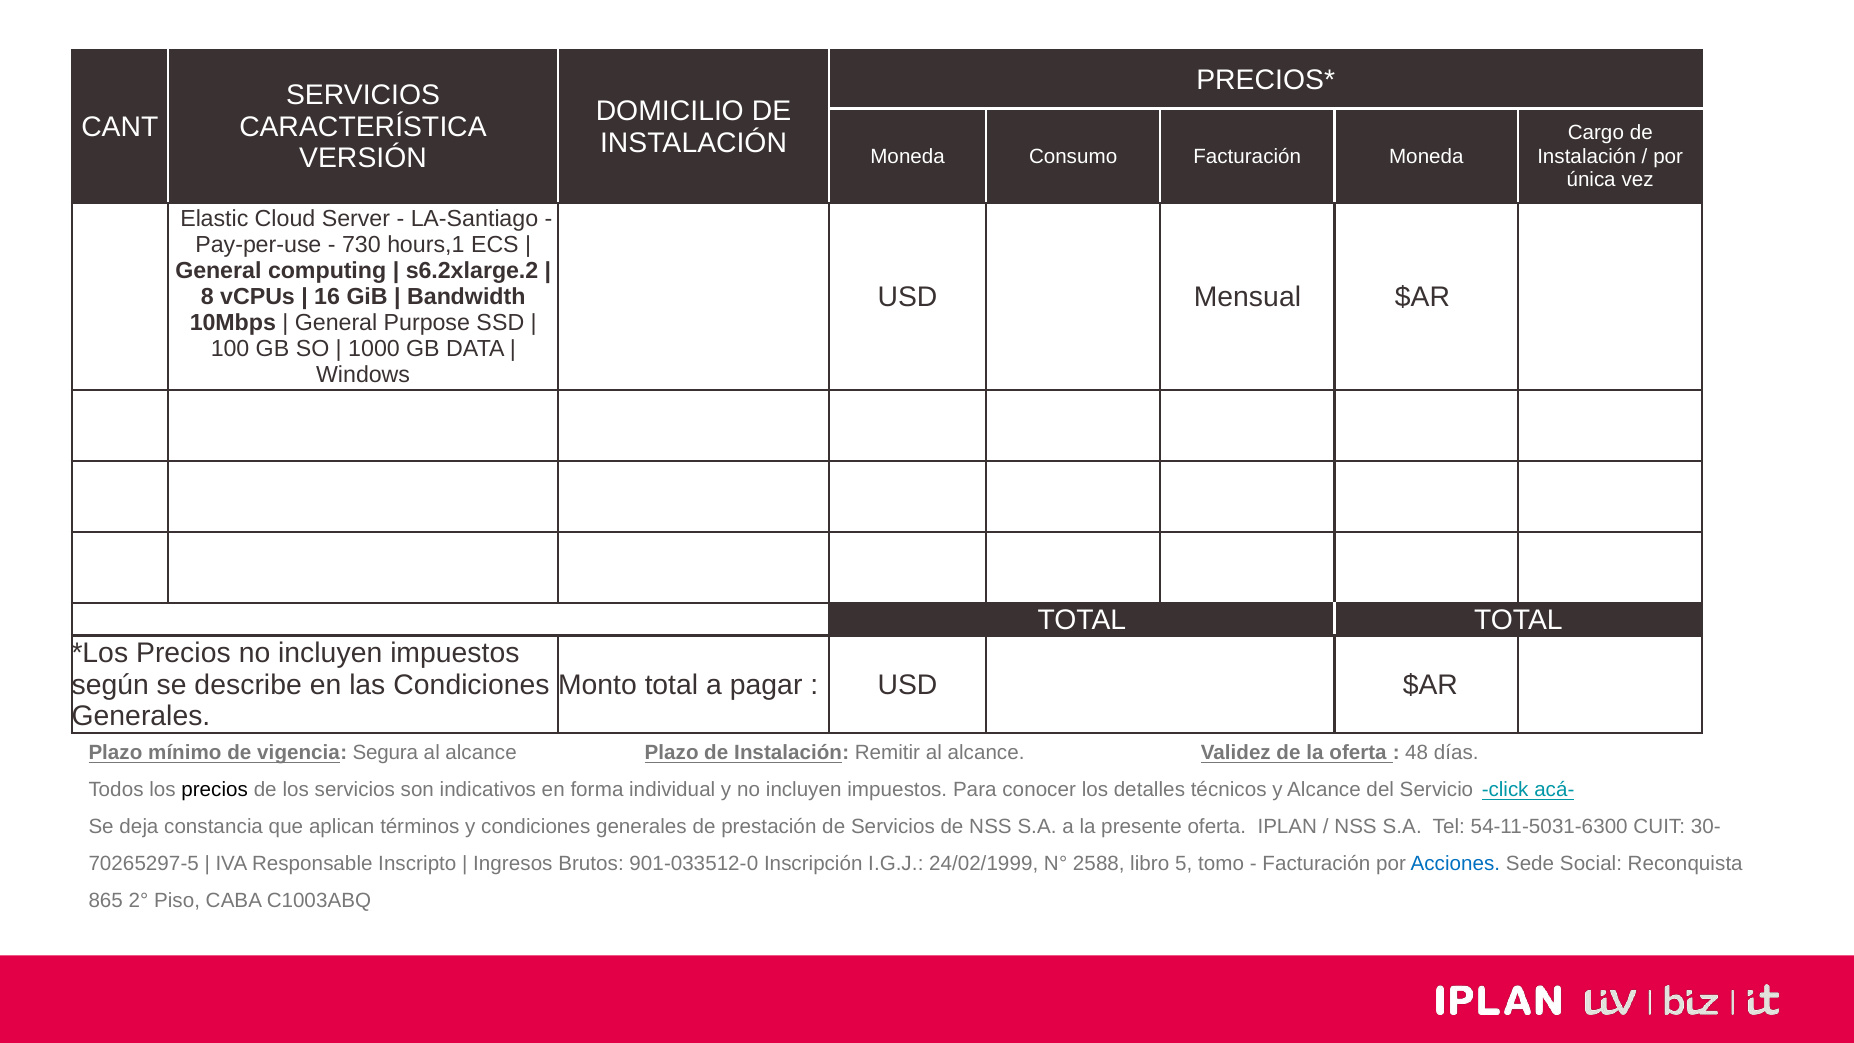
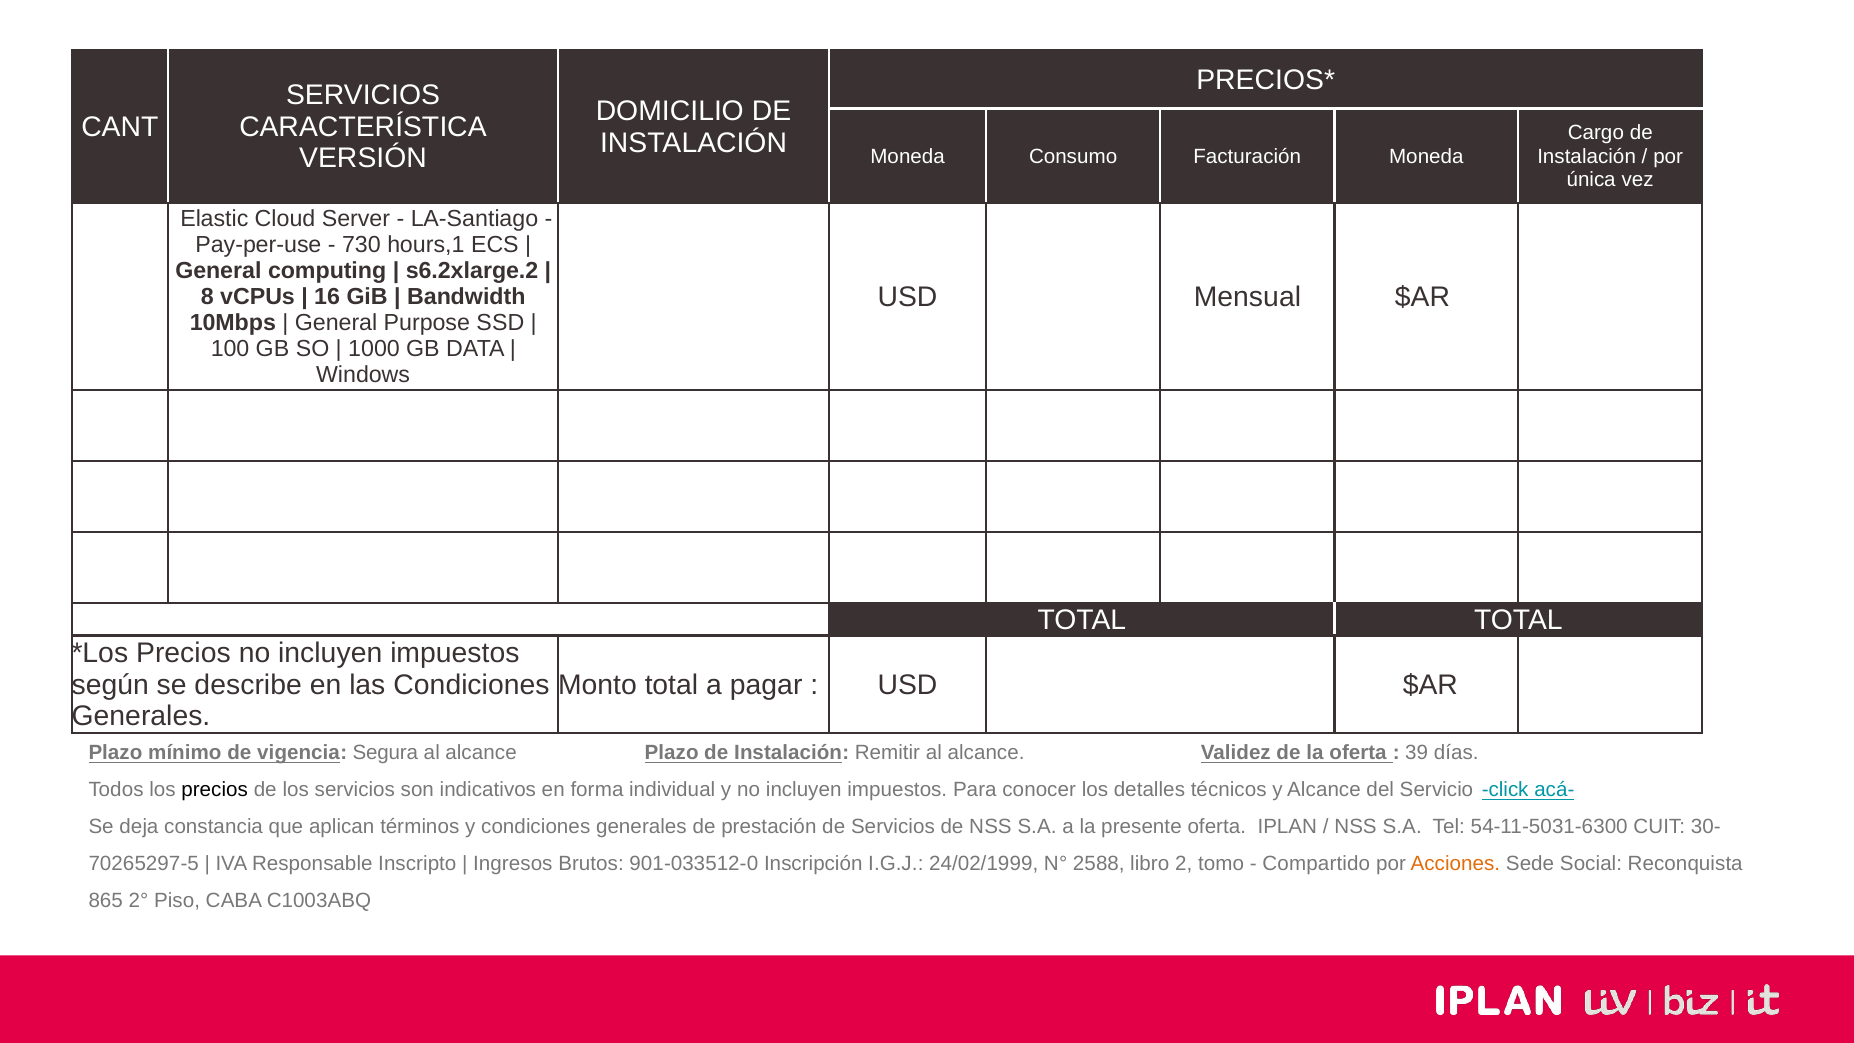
48: 48 -> 39
5: 5 -> 2
Facturación at (1316, 864): Facturación -> Compartido
Acciones colour: blue -> orange
